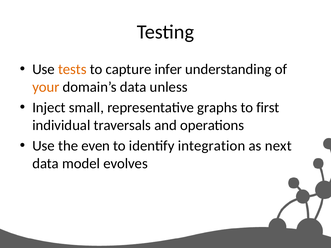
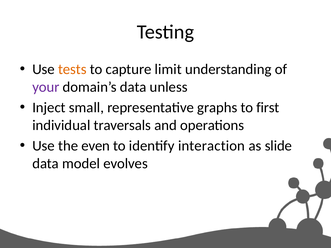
infer: infer -> limit
your colour: orange -> purple
integration: integration -> interaction
next: next -> slide
